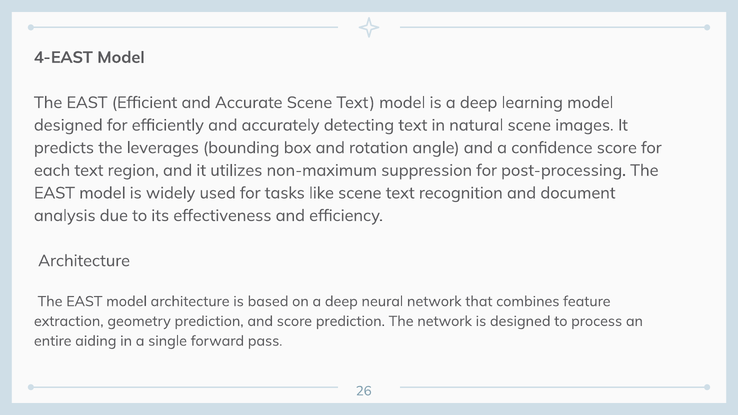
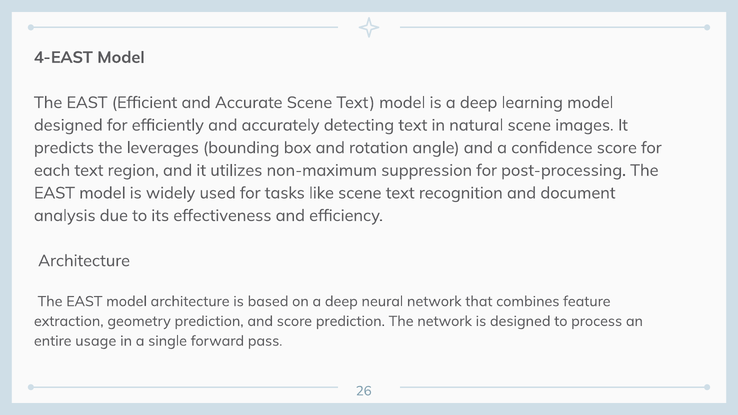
aiding: aiding -> usage
